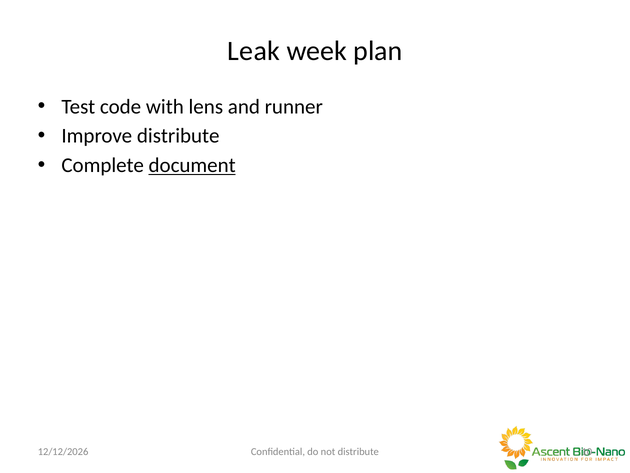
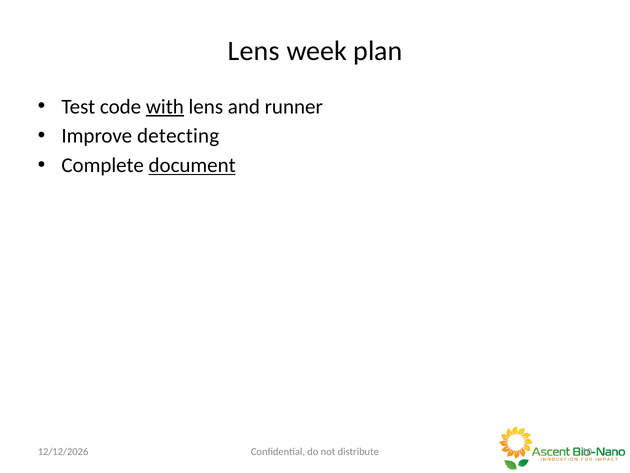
Leak at (254, 51): Leak -> Lens
with underline: none -> present
Improve distribute: distribute -> detecting
